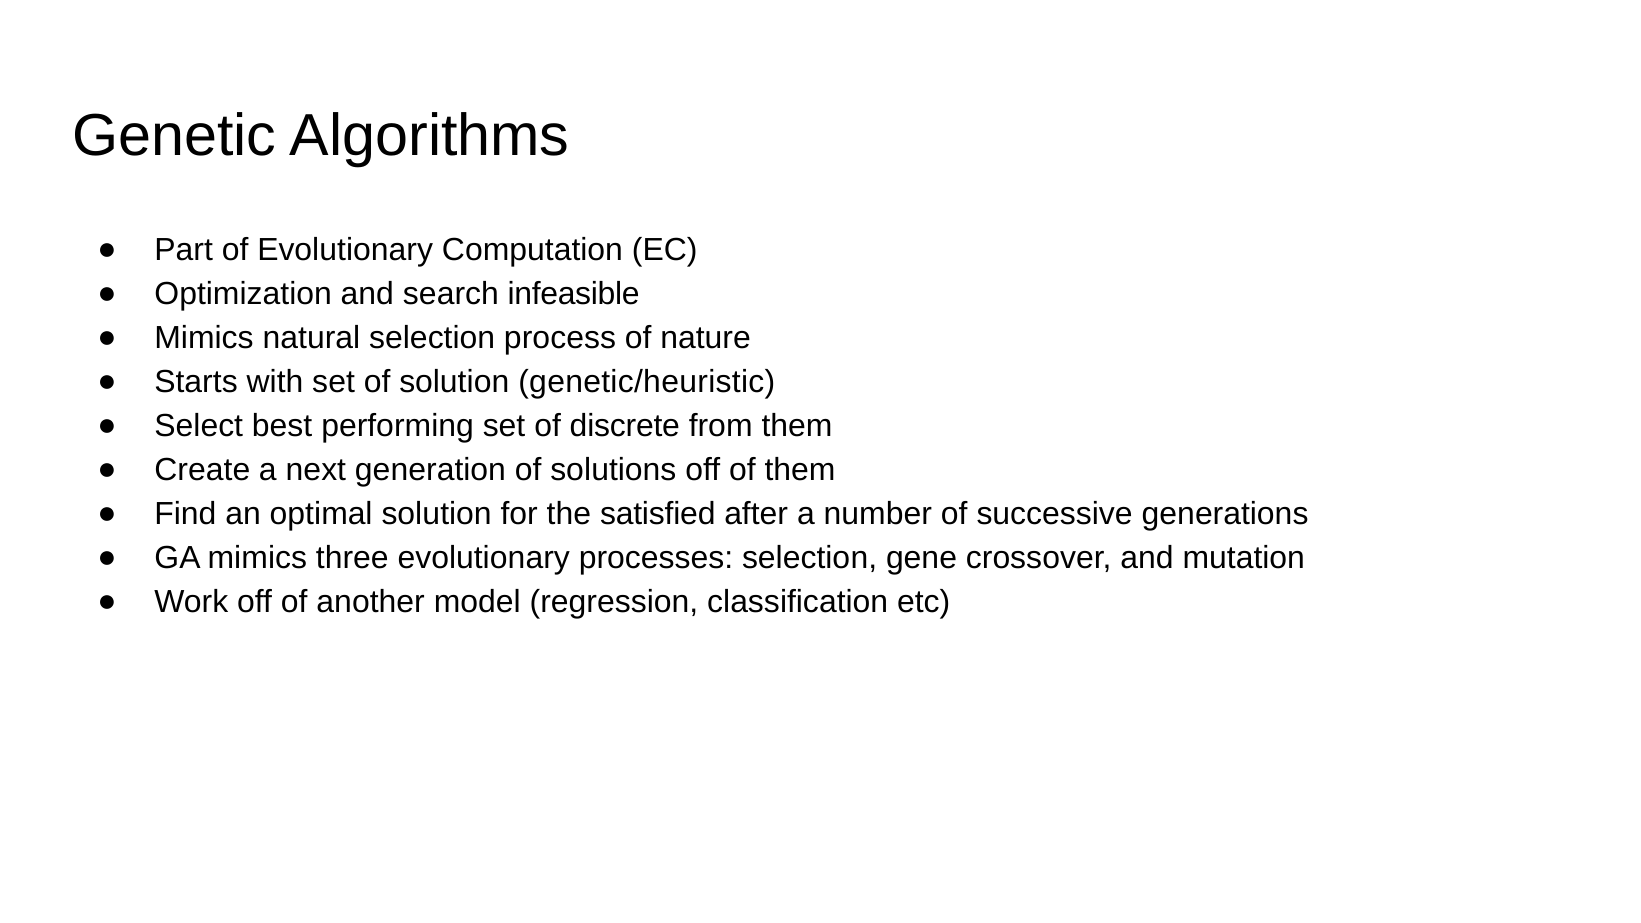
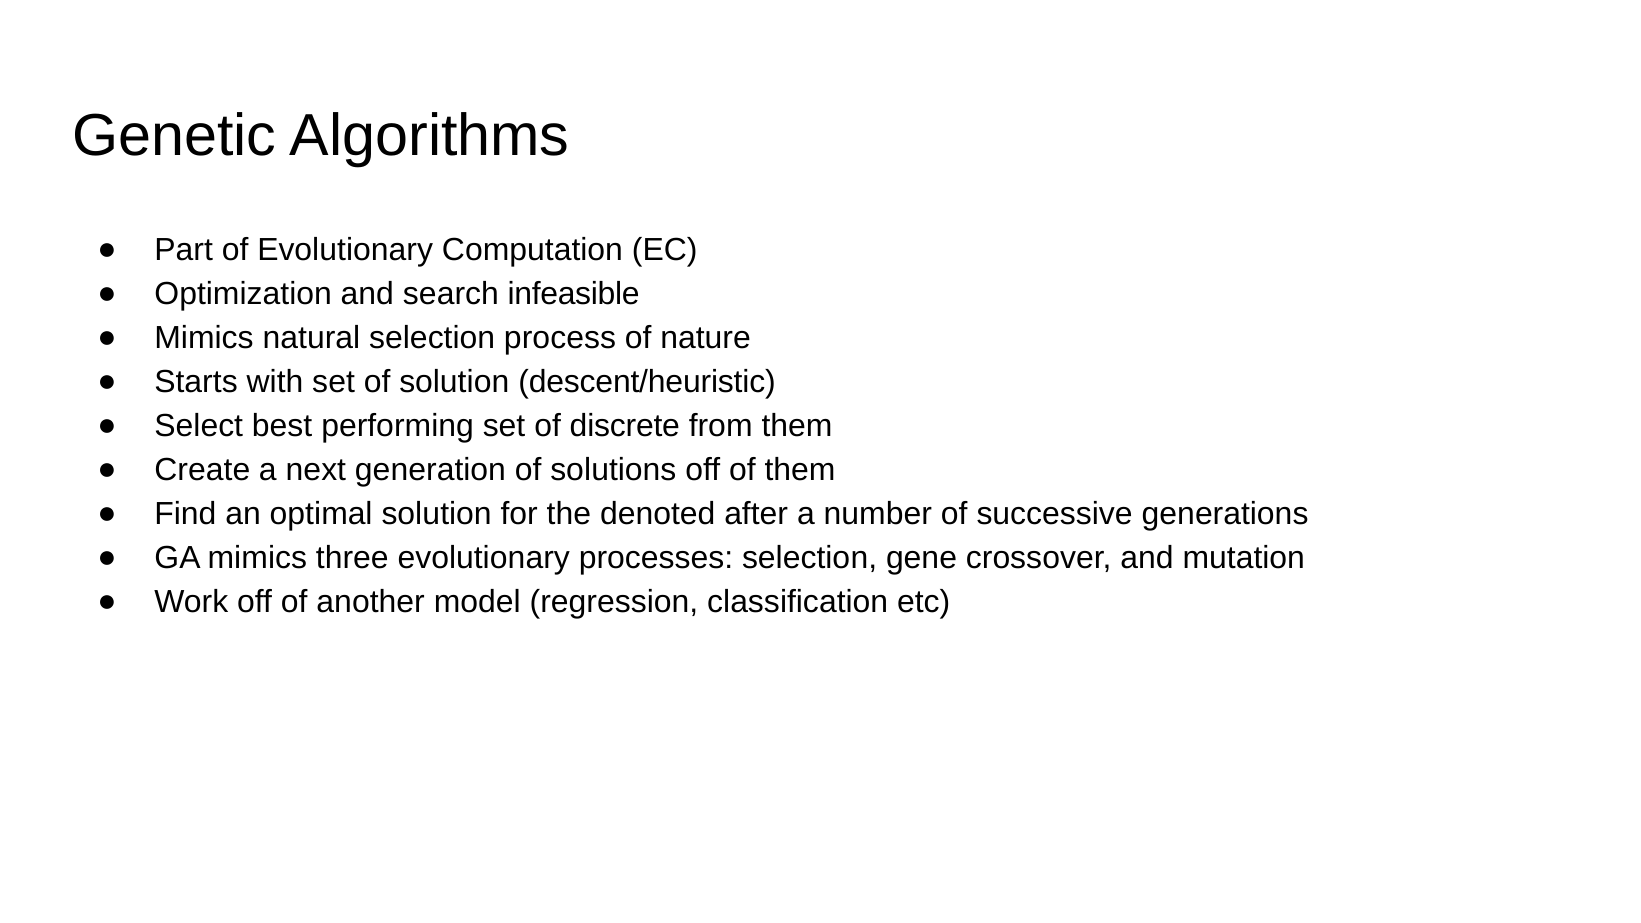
genetic/heuristic: genetic/heuristic -> descent/heuristic
satisfied: satisfied -> denoted
